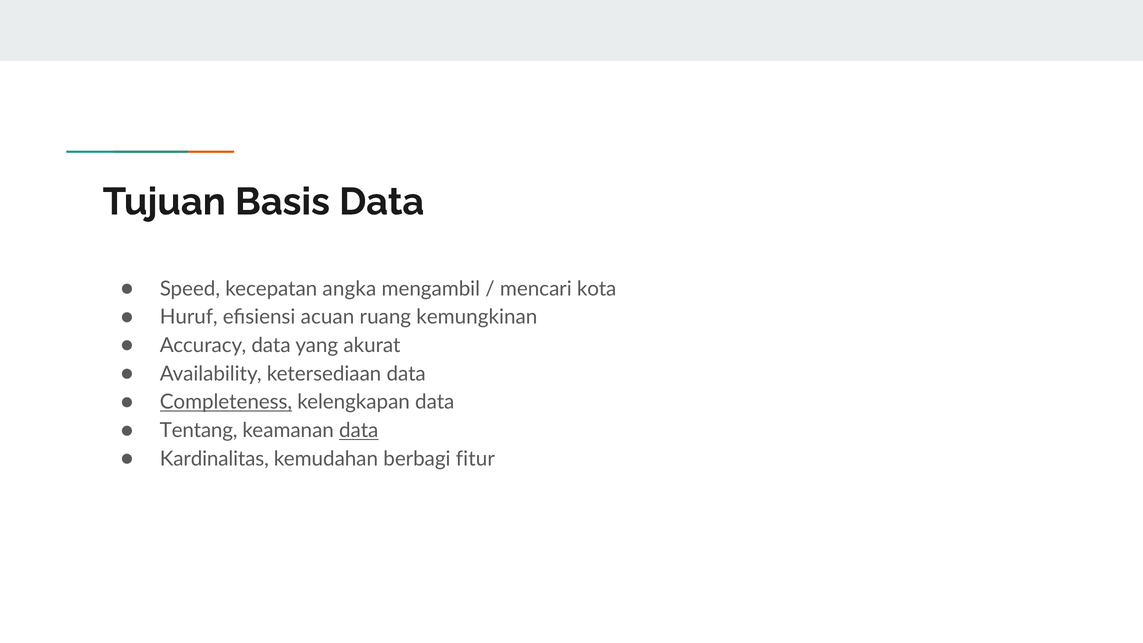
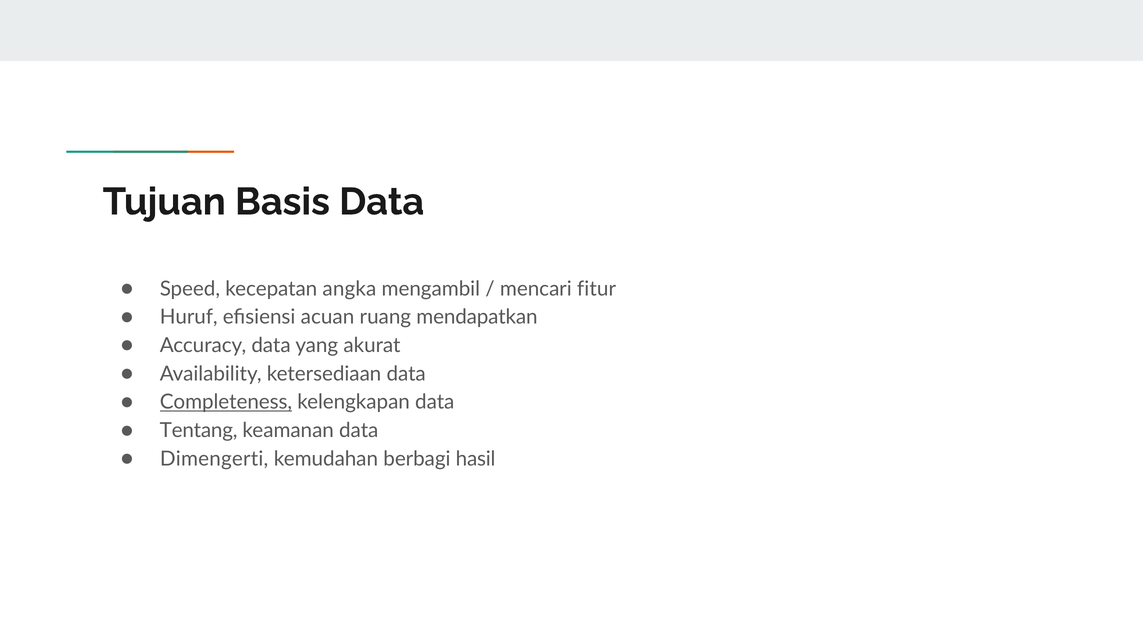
kota: kota -> fitur
kemungkinan: kemungkinan -> mendapatkan
data at (359, 430) underline: present -> none
Kardinalitas: Kardinalitas -> Dimengerti
fitur: fitur -> hasil
